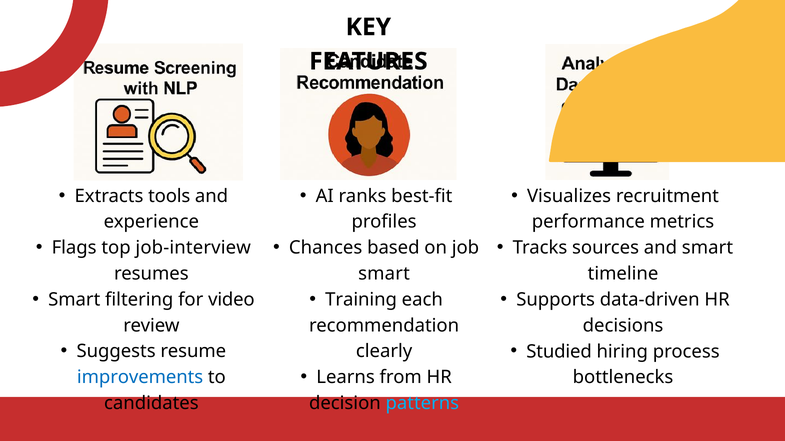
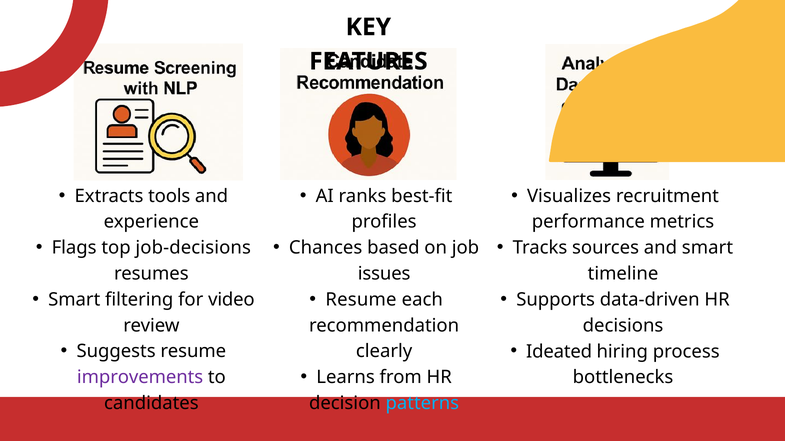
job-interview: job-interview -> job-decisions
smart at (384, 274): smart -> issues
Training at (361, 300): Training -> Resume
Studied: Studied -> Ideated
improvements colour: blue -> purple
